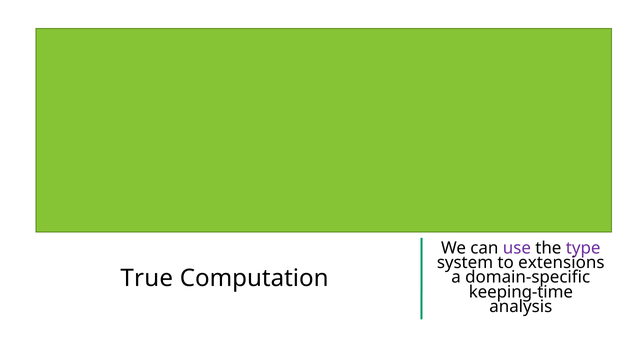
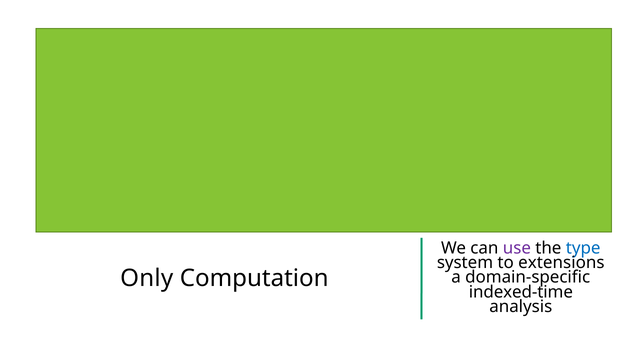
type colour: purple -> blue
True: True -> Only
keeping-time: keeping-time -> indexed-time
